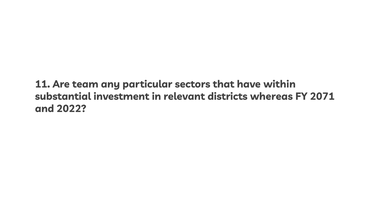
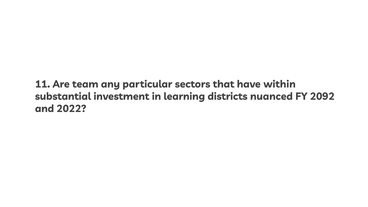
relevant: relevant -> learning
whereas: whereas -> nuanced
2071: 2071 -> 2092
